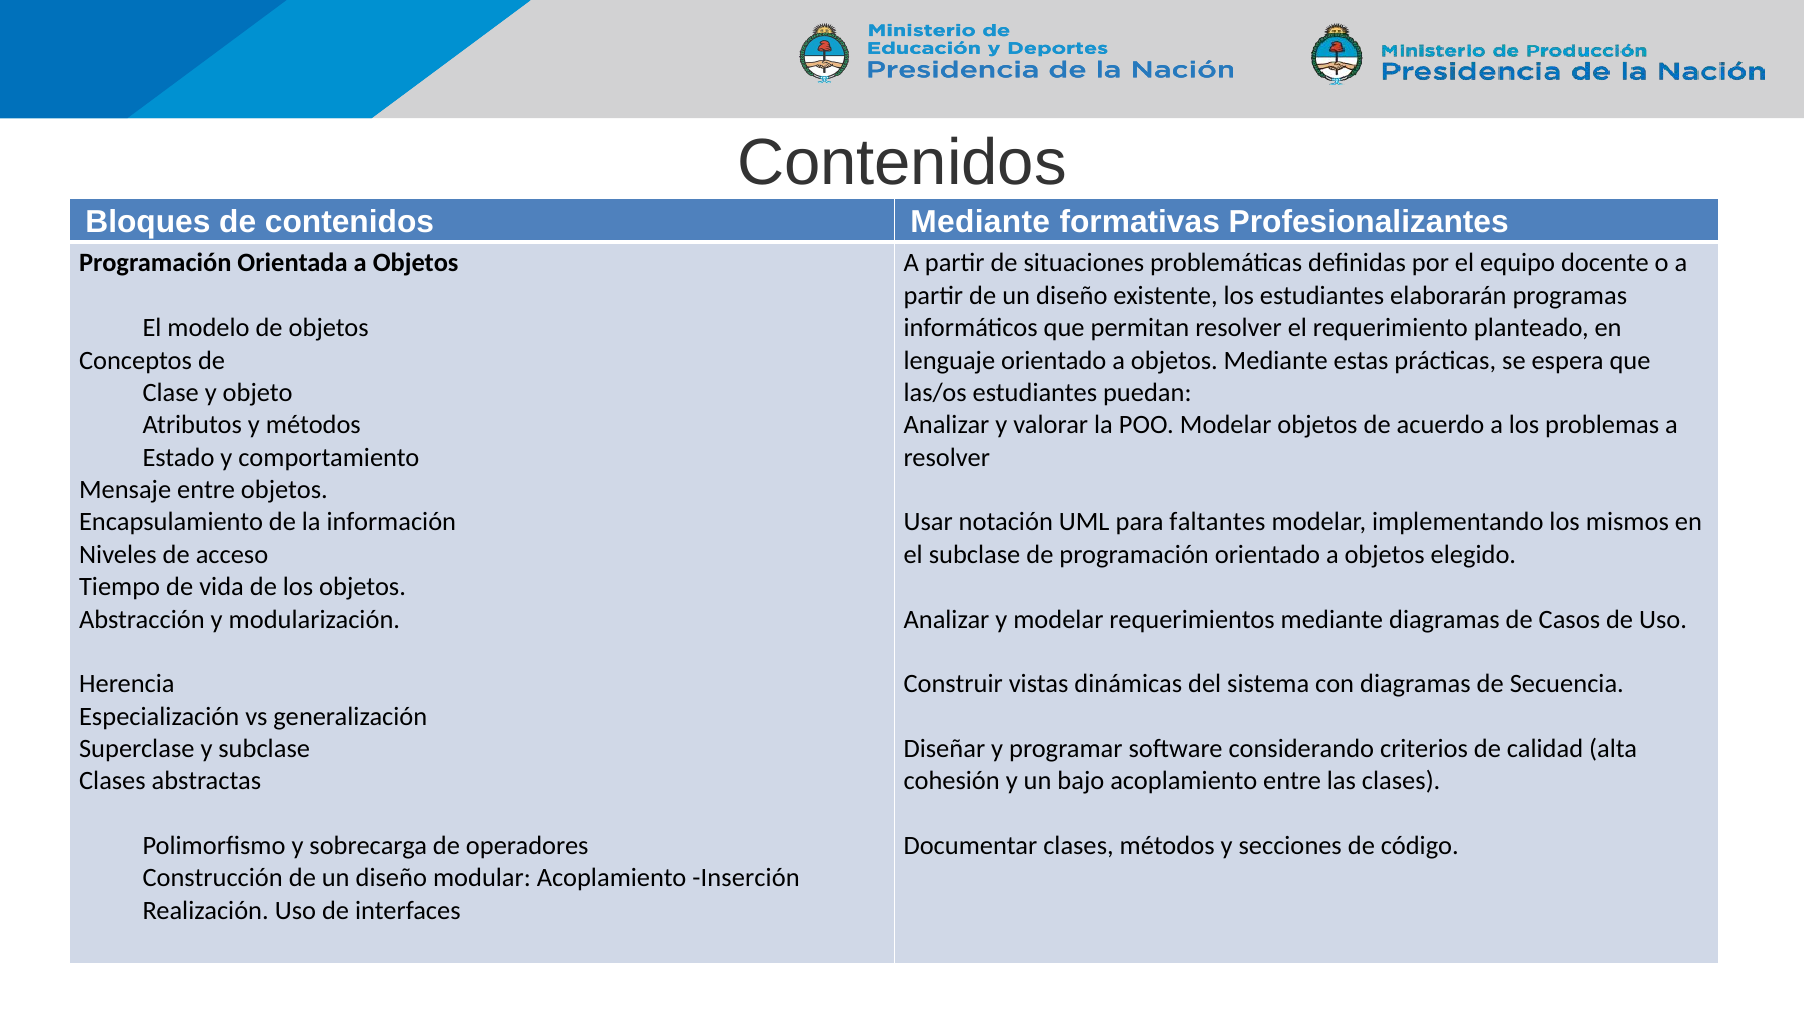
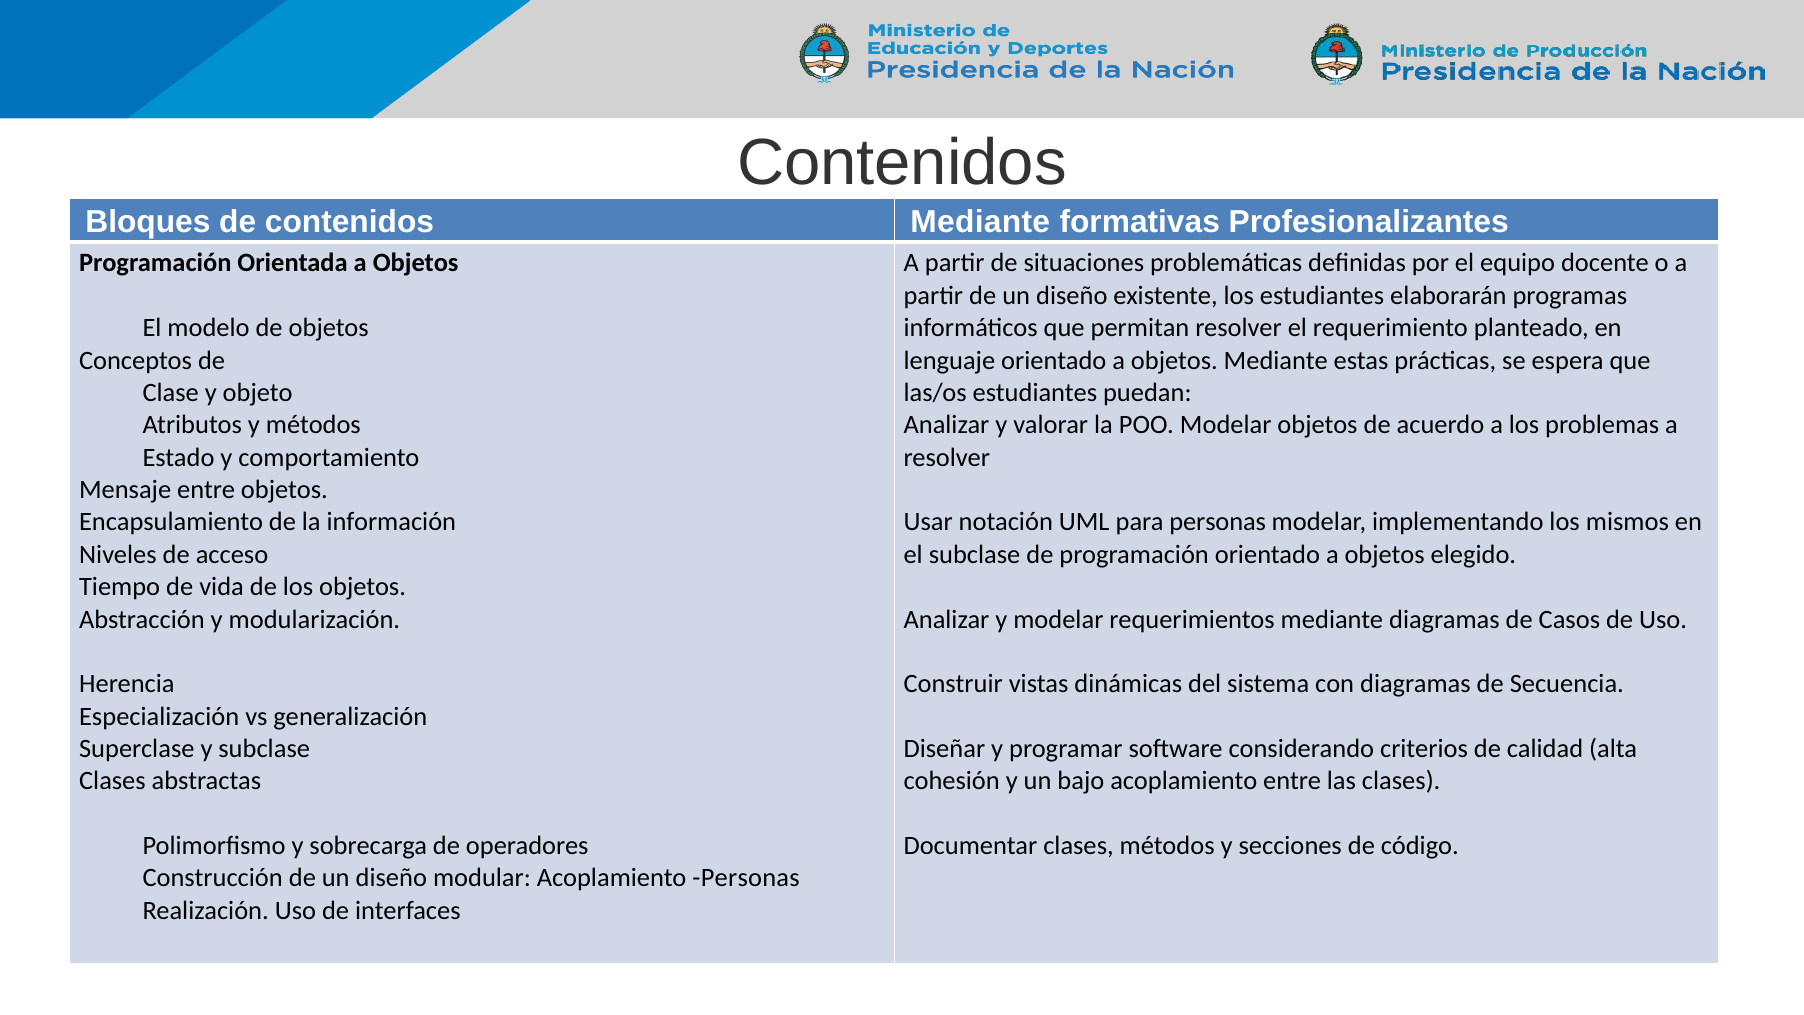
para faltantes: faltantes -> personas
Acoplamiento Inserción: Inserción -> Personas
